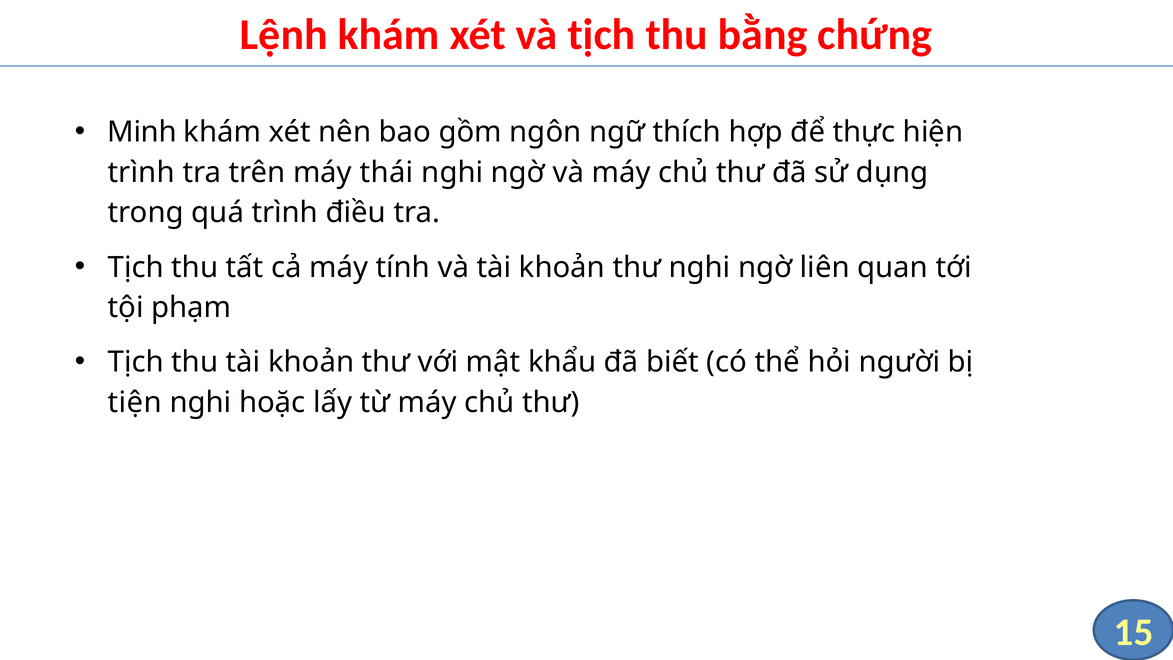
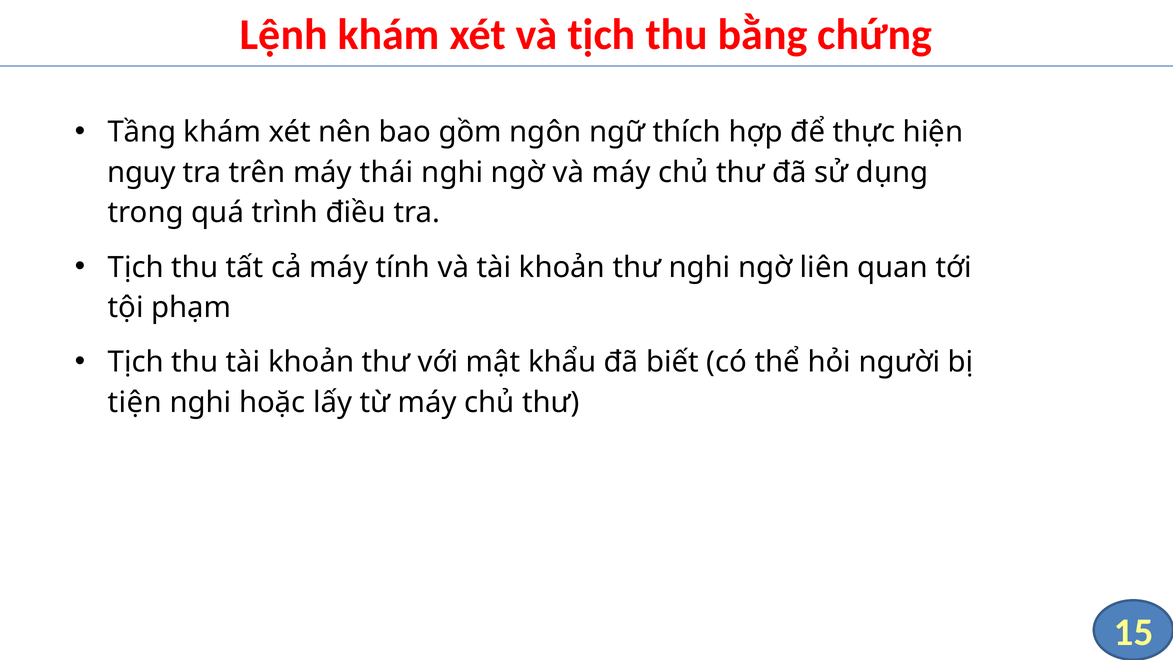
Minh: Minh -> Tầng
trình at (141, 172): trình -> nguy
